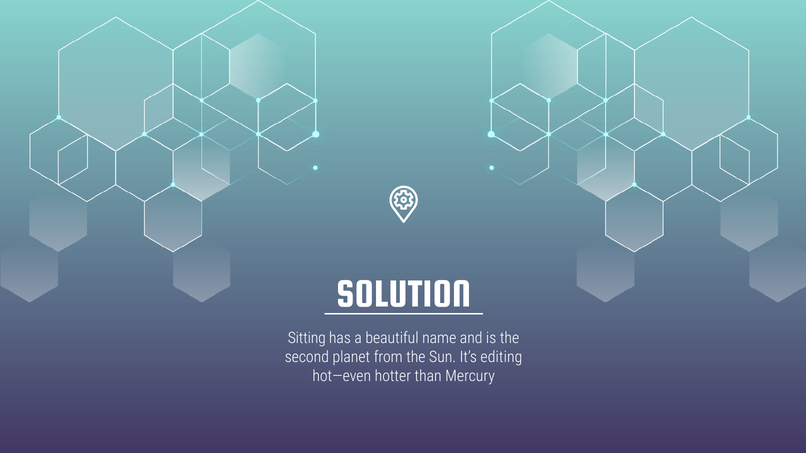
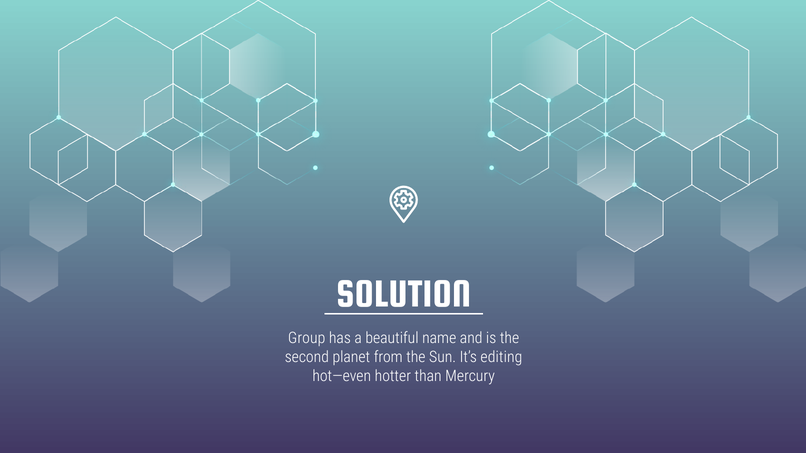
Sitting: Sitting -> Group
